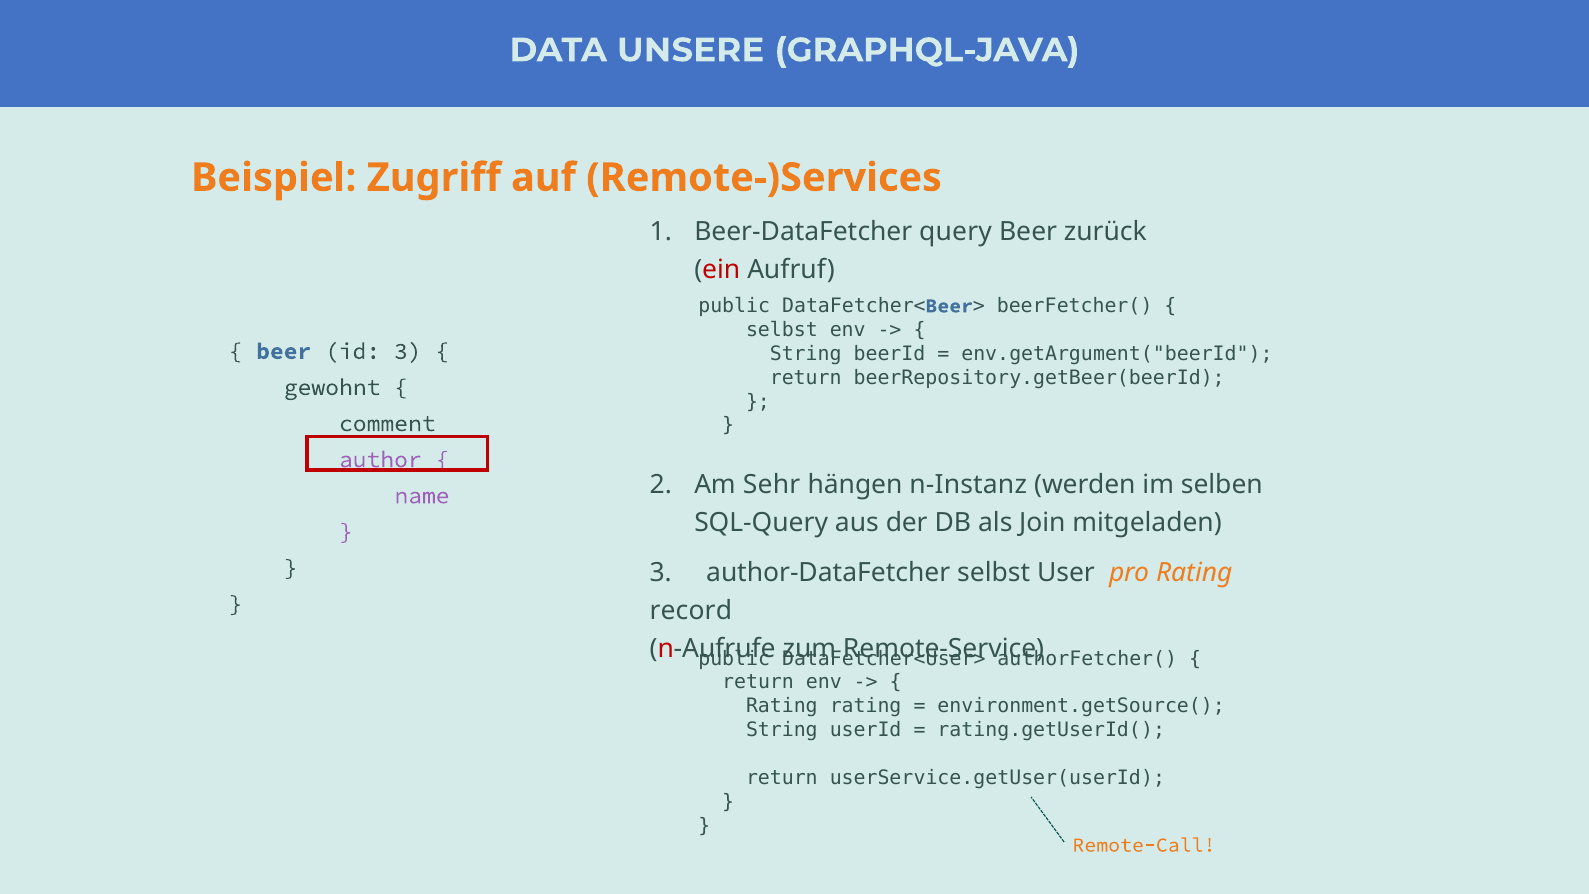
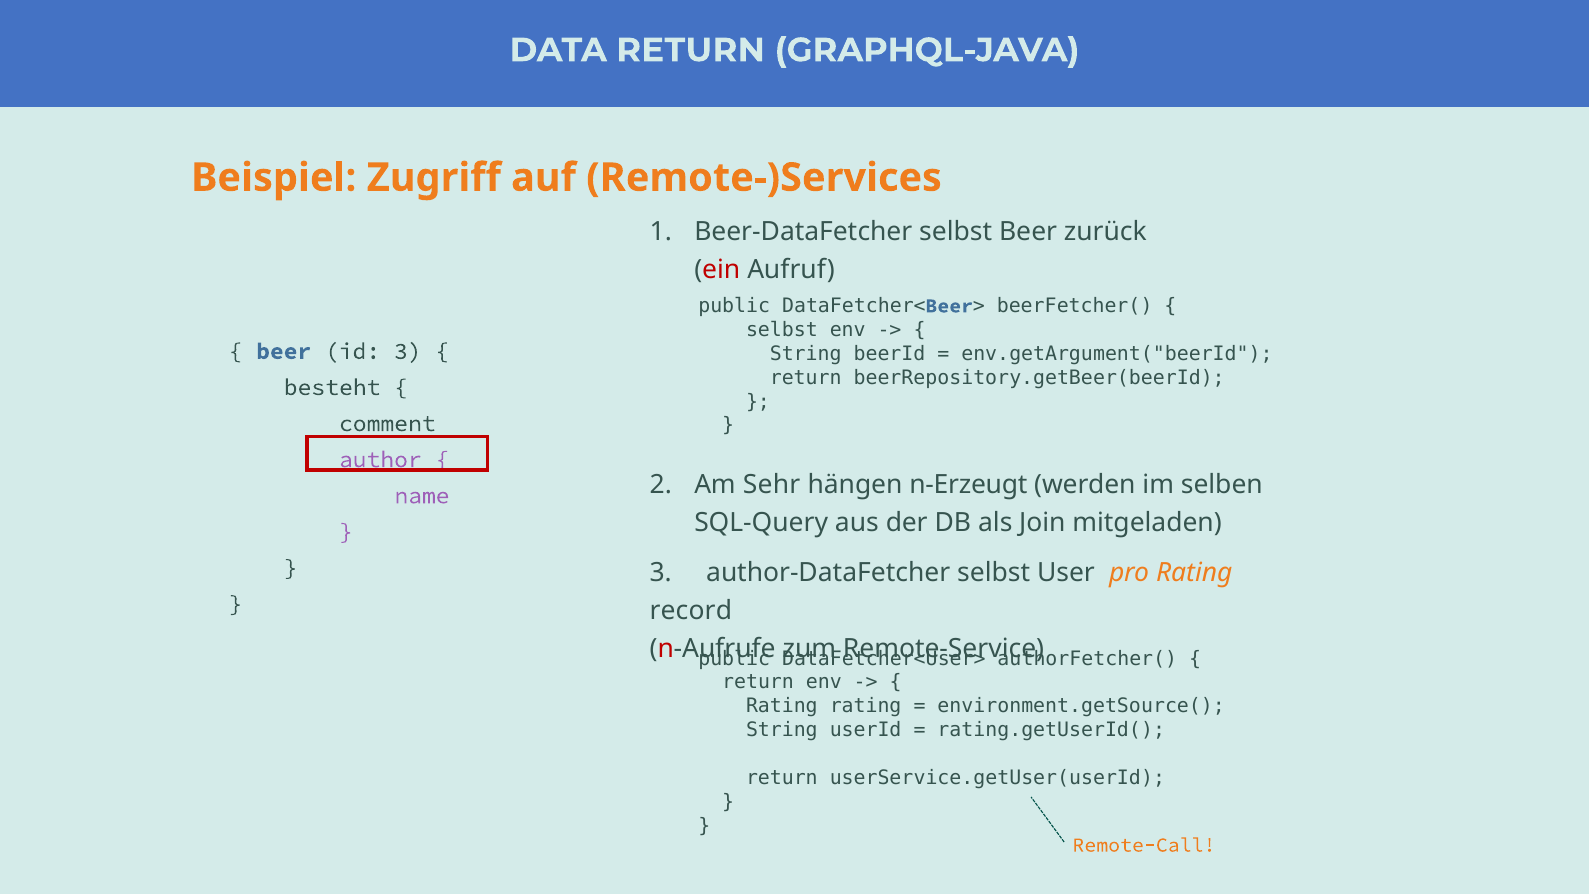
DATA UNSERE: UNSERE -> RETURN
Beer-DataFetcher query: query -> selbst
gewohnt: gewohnt -> besteht
n-Instanz: n-Instanz -> n-Erzeugt
